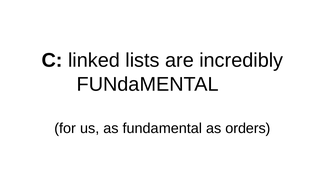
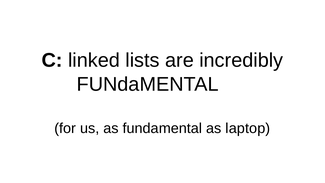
orders: orders -> laptop
